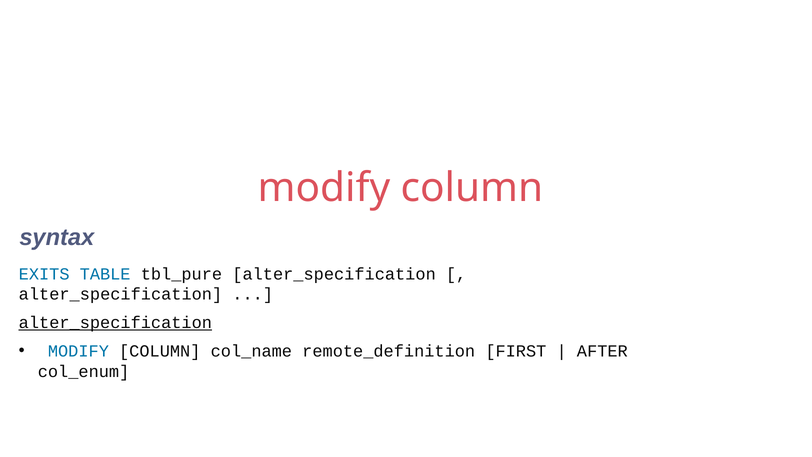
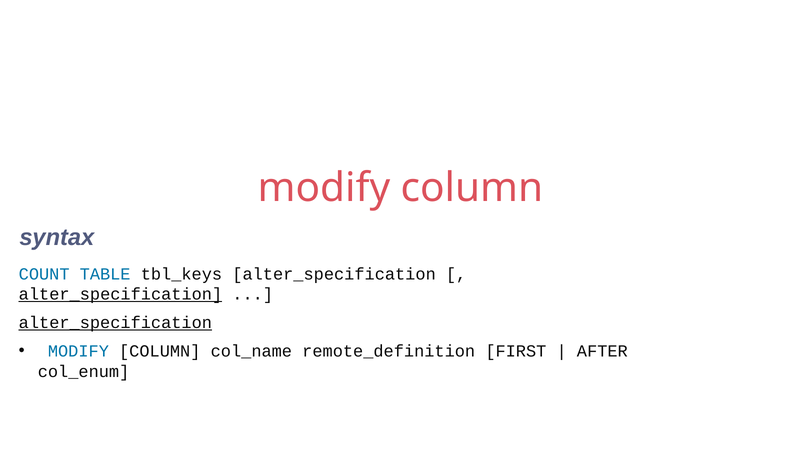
EXITS: EXITS -> COUNT
tbl_pure: tbl_pure -> tbl_keys
alter_specification at (120, 294) underline: none -> present
